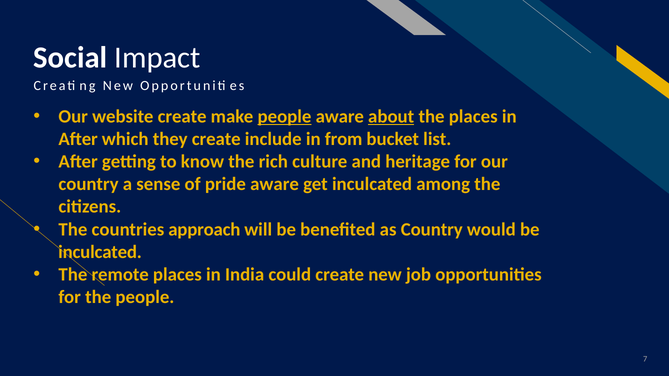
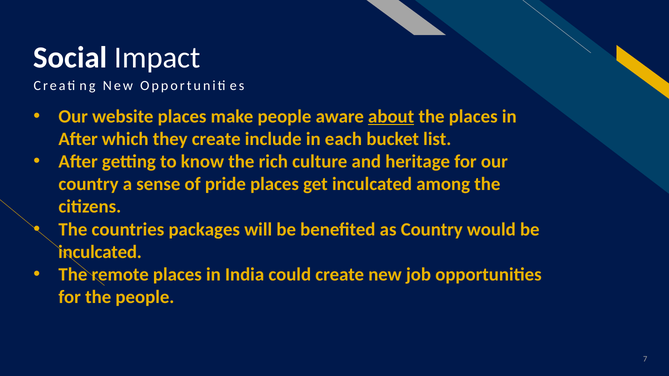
website create: create -> places
people at (284, 117) underline: present -> none
from: from -> each
pride aware: aware -> places
approach: approach -> packages
